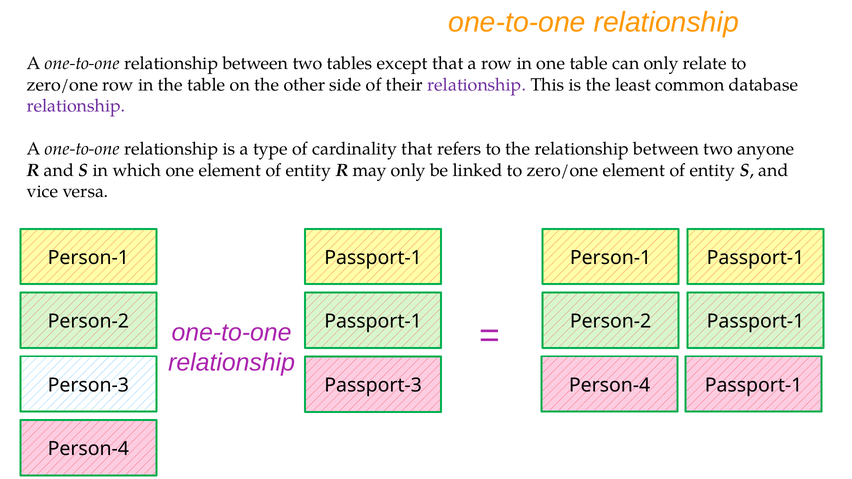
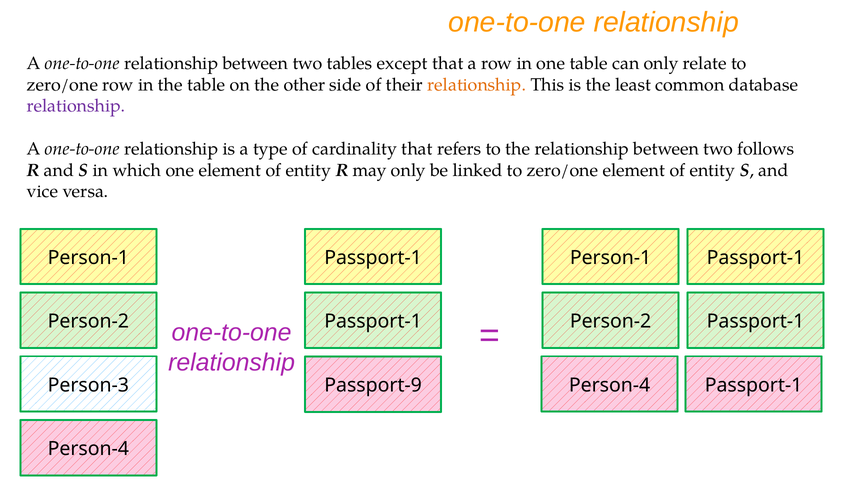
relationship at (477, 85) colour: purple -> orange
anyone: anyone -> follows
Passport-3: Passport-3 -> Passport-9
